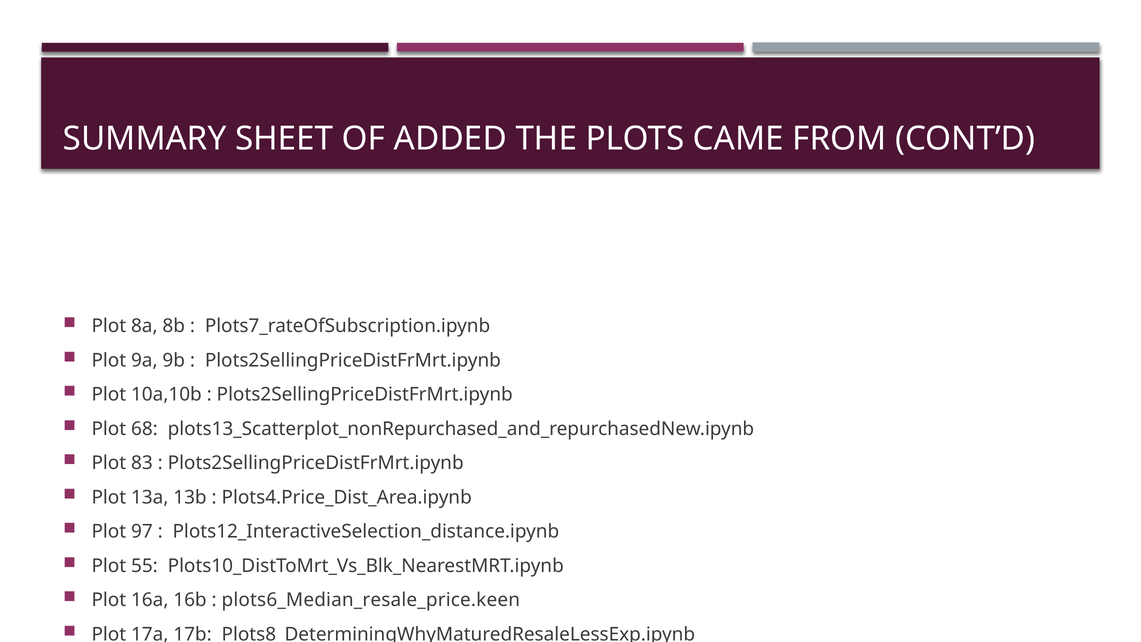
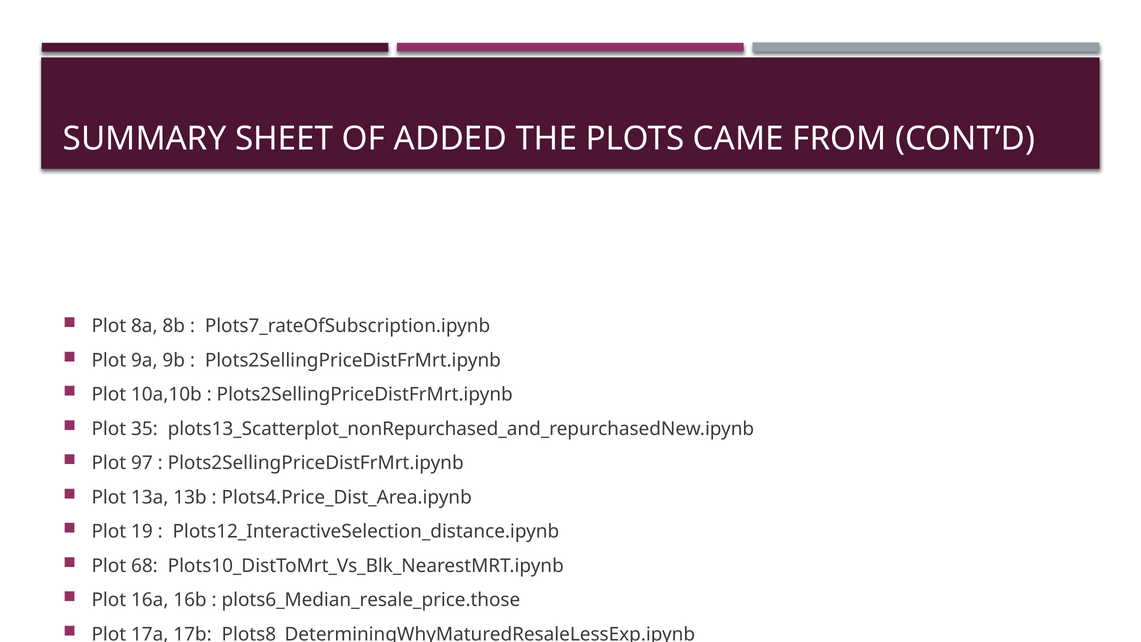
68: 68 -> 35
83: 83 -> 97
97: 97 -> 19
55: 55 -> 68
plots6_Median_resale_price.keen: plots6_Median_resale_price.keen -> plots6_Median_resale_price.those
